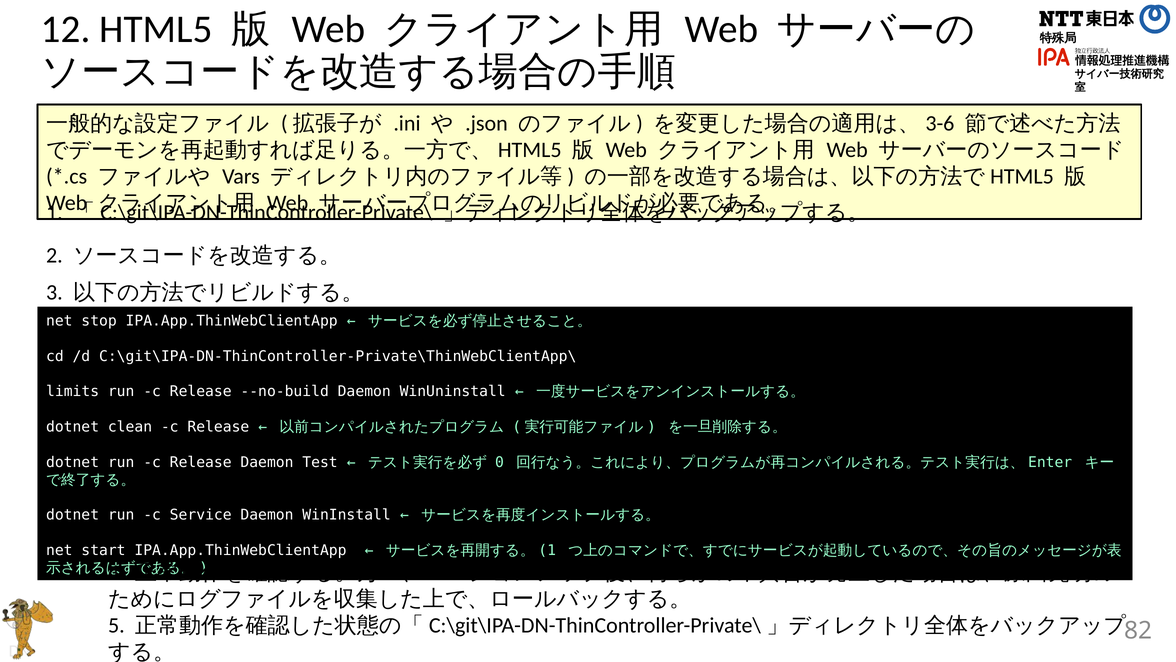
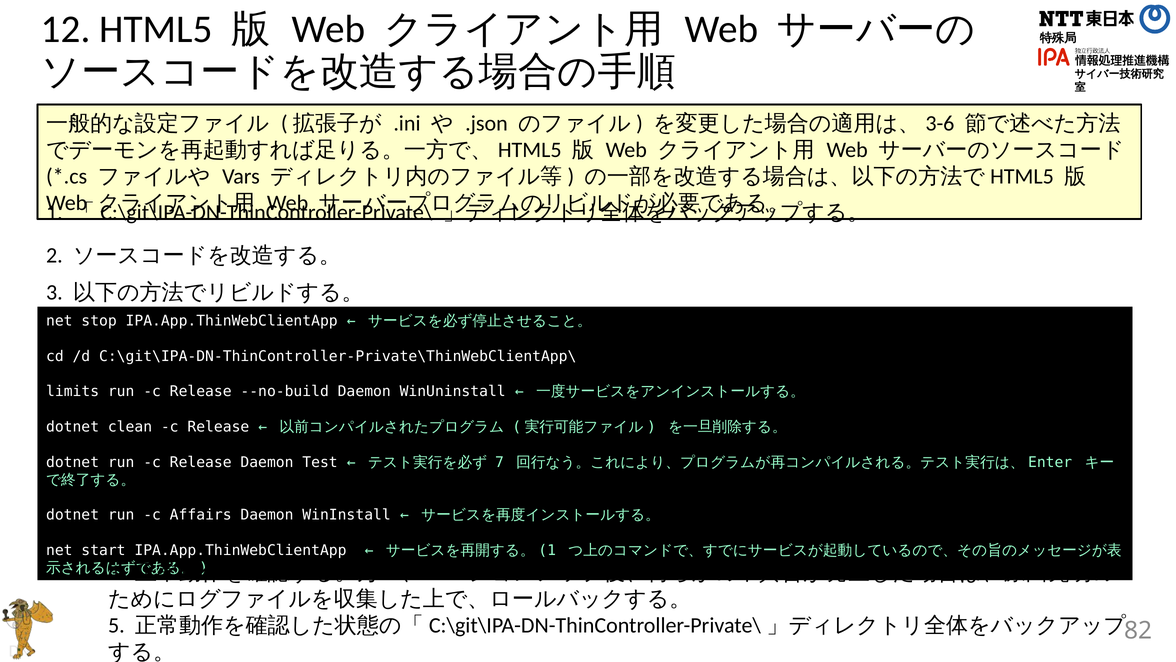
0: 0 -> 7
Service: Service -> Affairs
